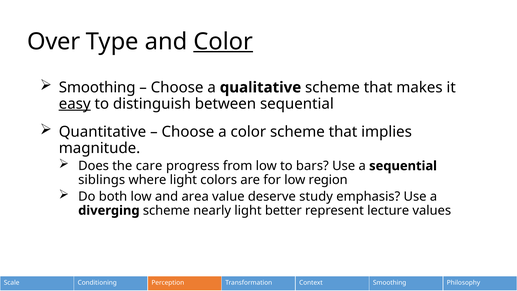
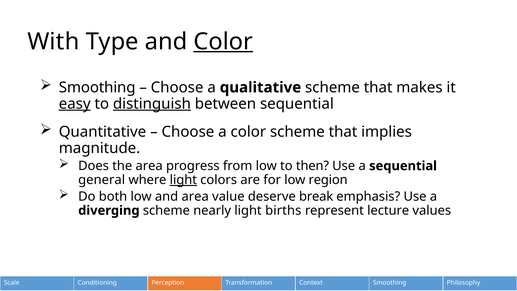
Over: Over -> With
distinguish underline: none -> present
the care: care -> area
bars: bars -> then
siblings: siblings -> general
light at (183, 180) underline: none -> present
study: study -> break
better: better -> births
